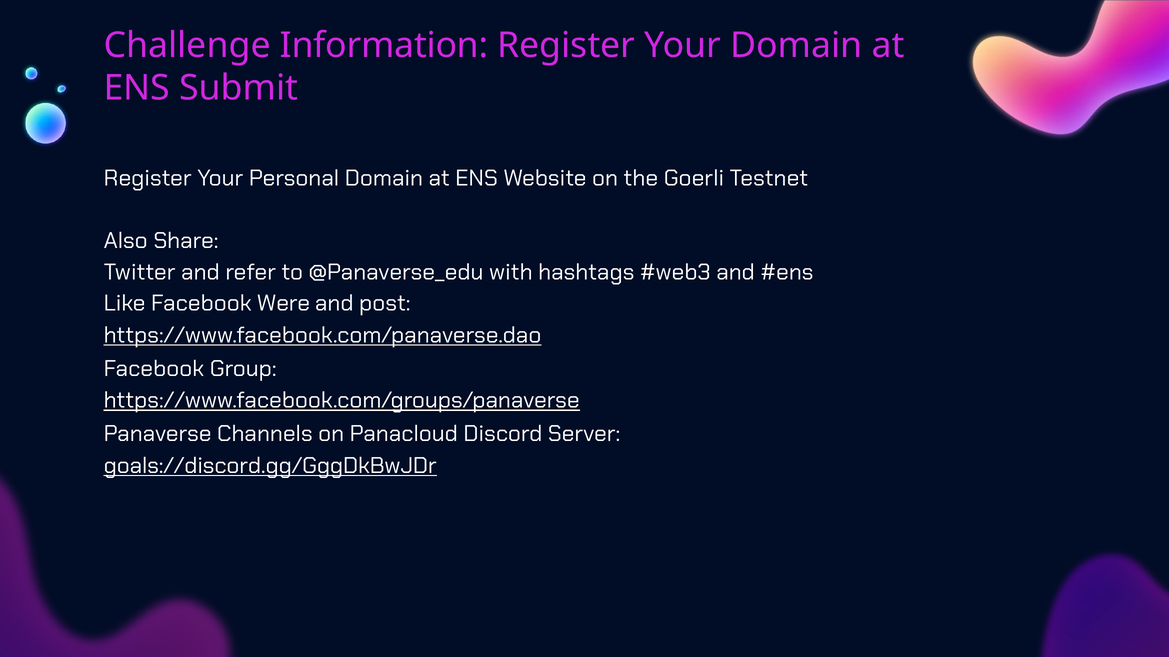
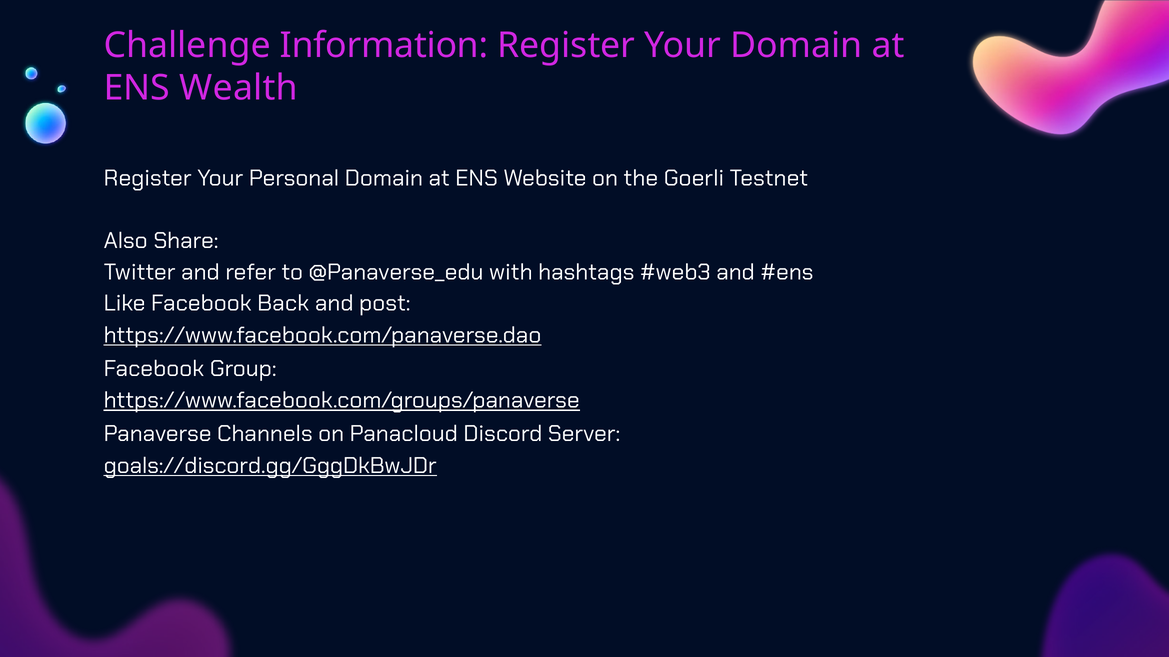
Submit: Submit -> Wealth
Were: Were -> Back
